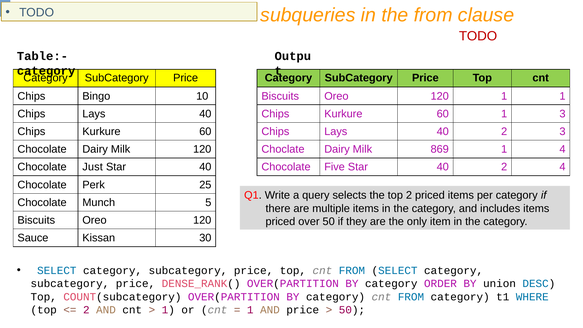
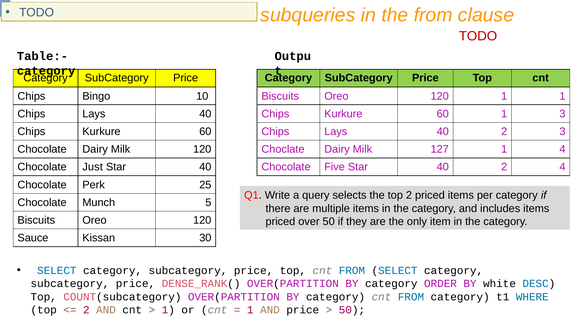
869: 869 -> 127
union: union -> white
